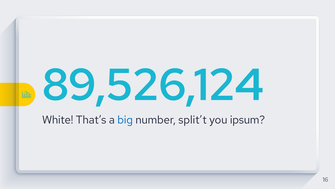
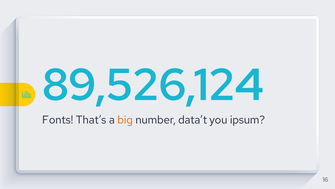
White: White -> Fonts
big colour: blue -> orange
split’t: split’t -> data’t
